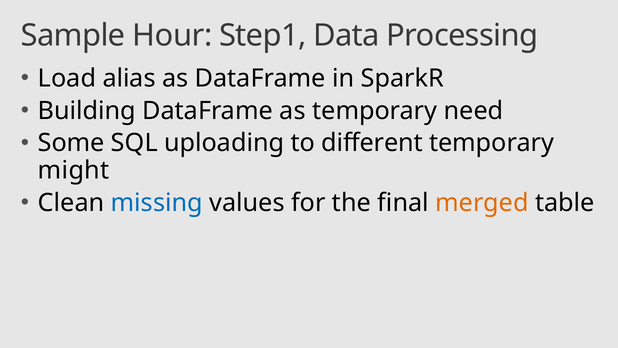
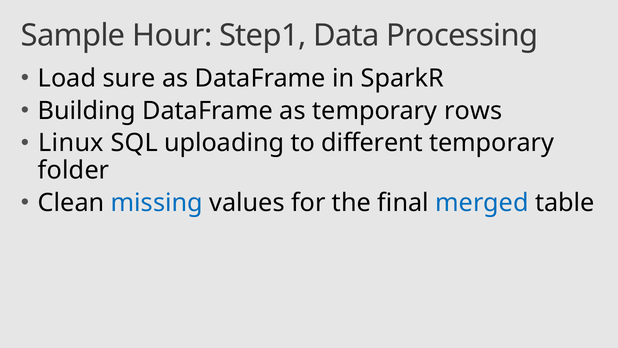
alias: alias -> sure
need: need -> rows
Some: Some -> Linux
might: might -> folder
merged colour: orange -> blue
